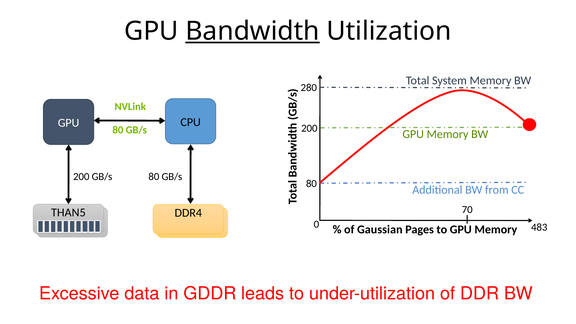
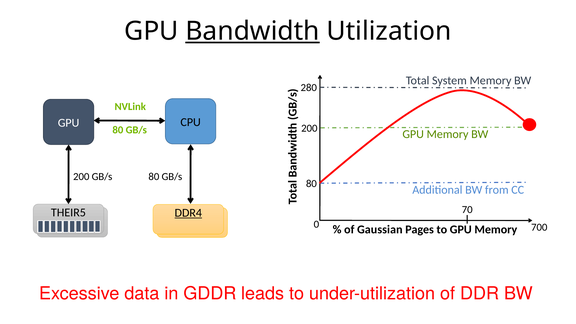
THAN5: THAN5 -> THEIR5
DDR4 underline: none -> present
483: 483 -> 700
